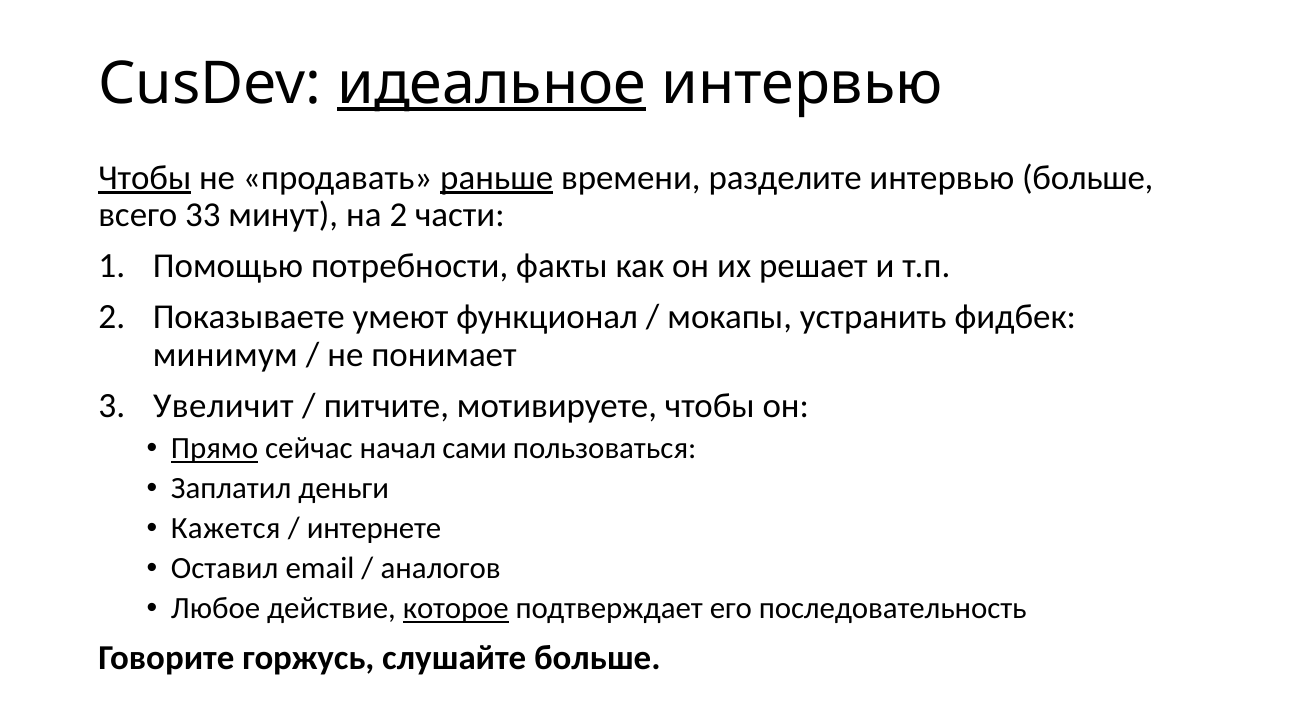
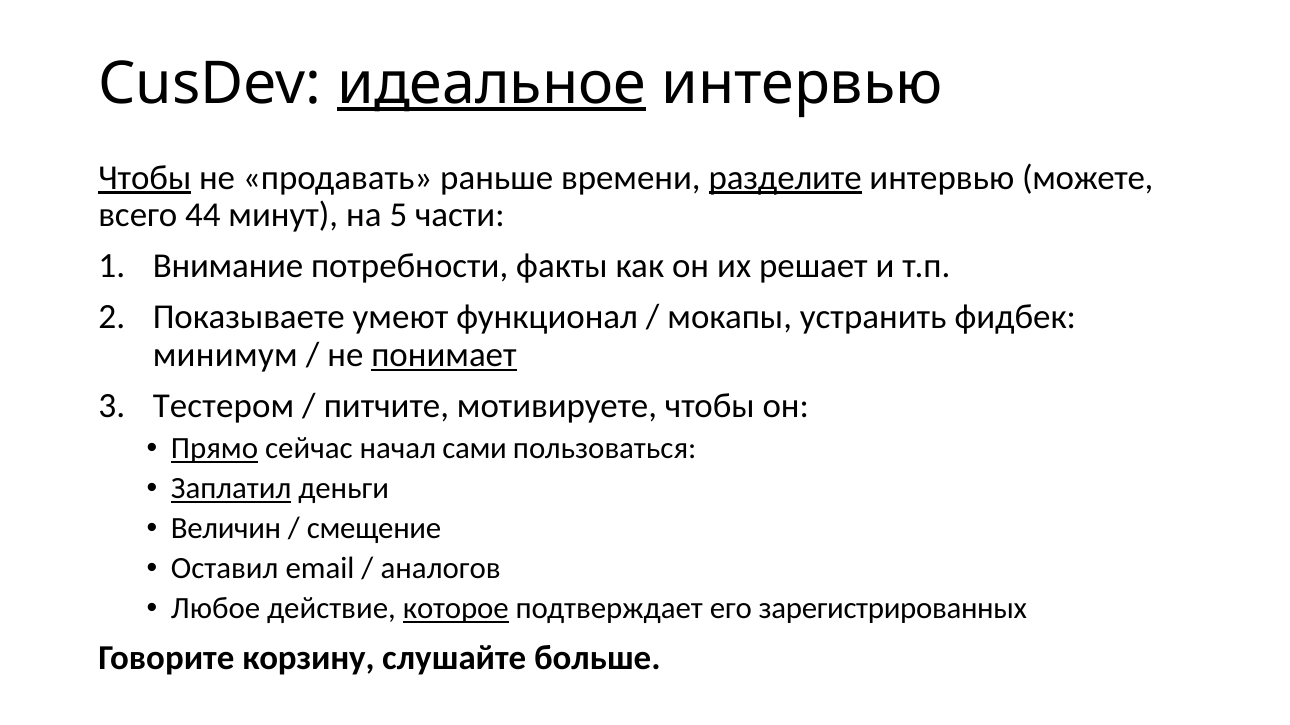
раньше underline: present -> none
разделите underline: none -> present
интервью больше: больше -> можете
33: 33 -> 44
на 2: 2 -> 5
Помощью: Помощью -> Внимание
понимает underline: none -> present
Увеличит: Увеличит -> Тестером
Заплатил underline: none -> present
Кажется: Кажется -> Величин
интернете: интернете -> смещение
последовательность: последовательность -> зарегистрированных
горжусь: горжусь -> корзину
